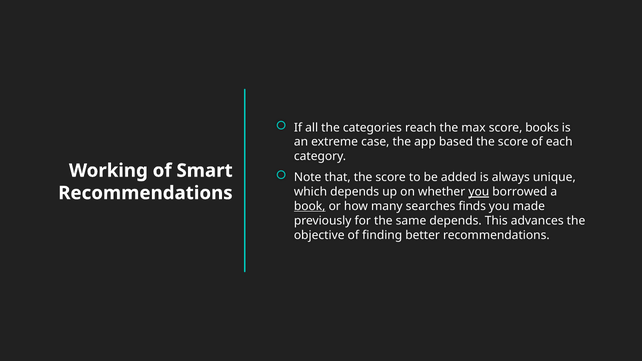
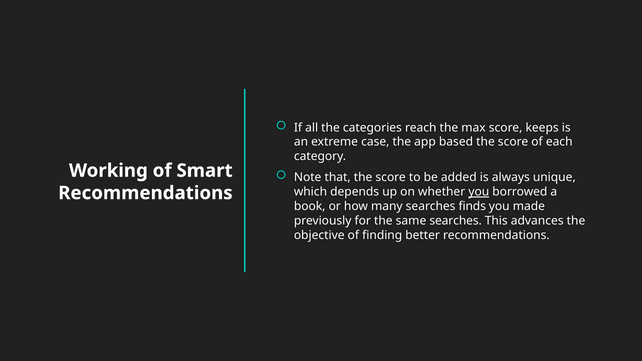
books: books -> keeps
book underline: present -> none
same depends: depends -> searches
